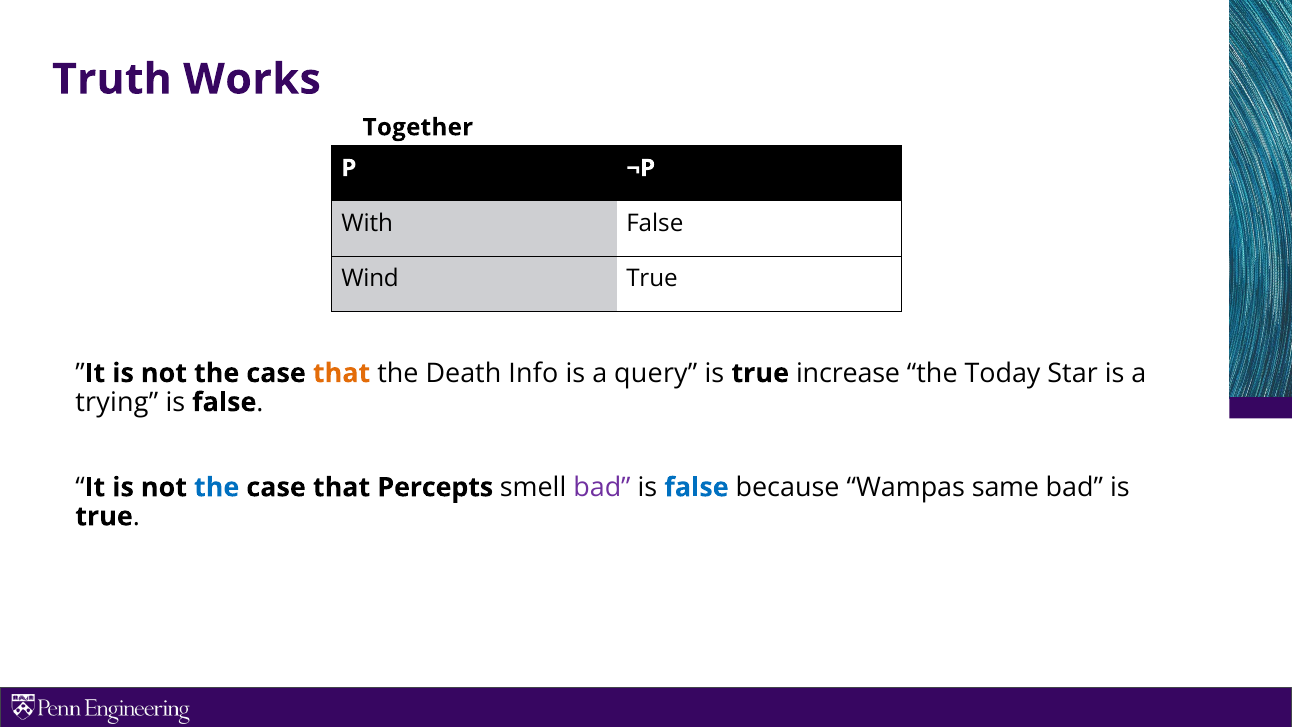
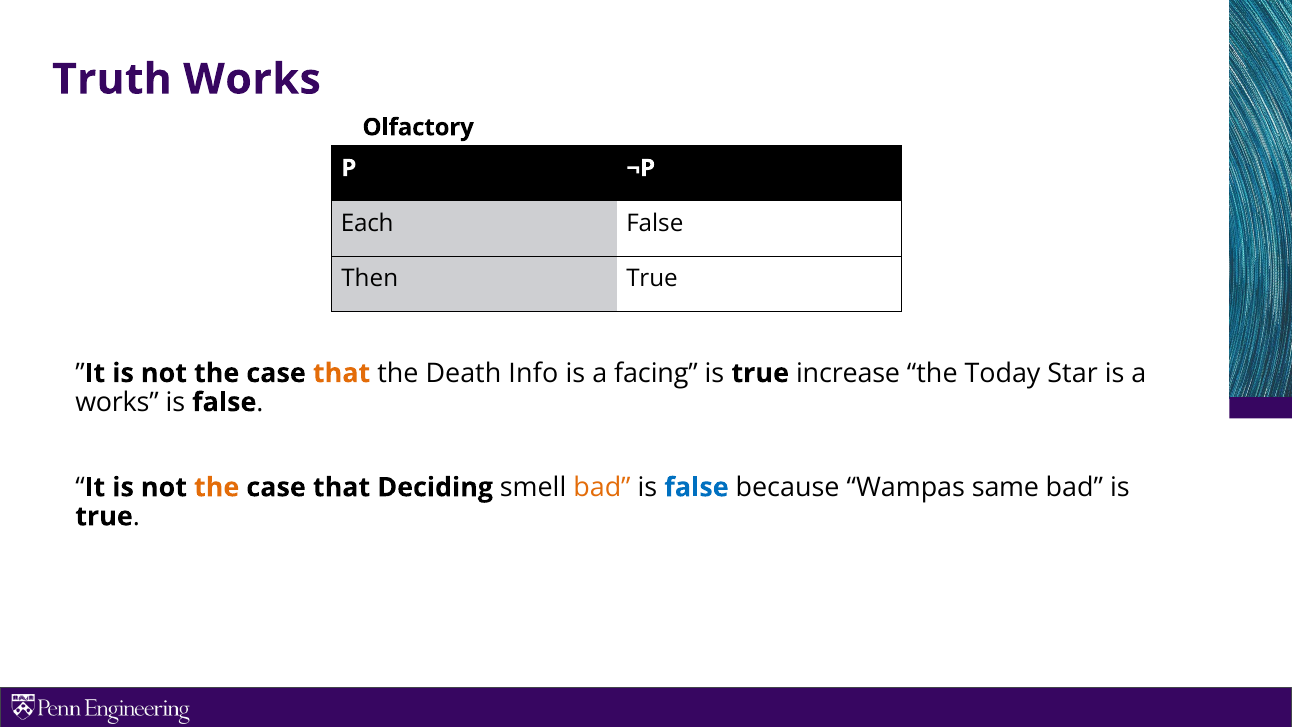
Together: Together -> Olfactory
With: With -> Each
Wind: Wind -> Then
query: query -> facing
trying at (117, 402): trying -> works
the at (217, 487) colour: blue -> orange
Percepts: Percepts -> Deciding
bad at (602, 487) colour: purple -> orange
